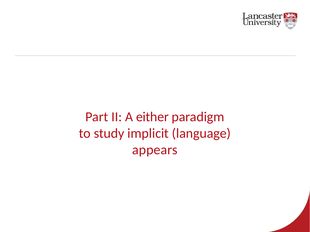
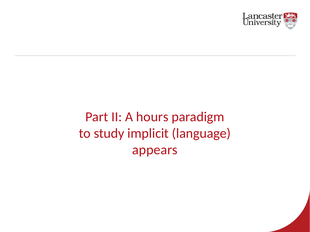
either: either -> hours
